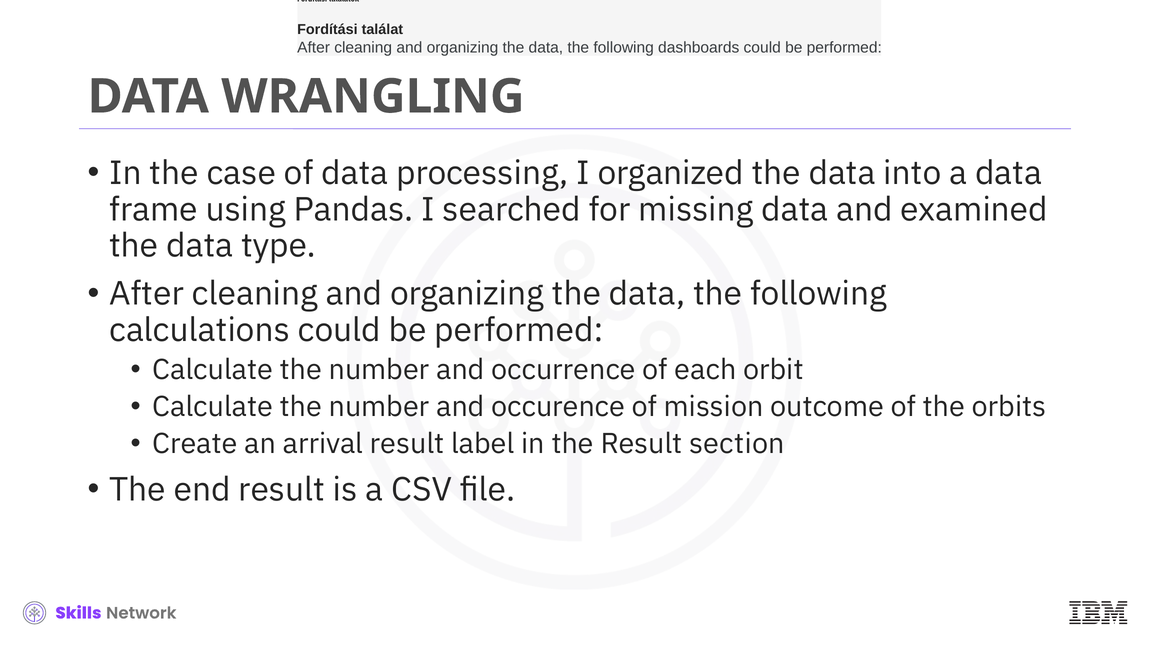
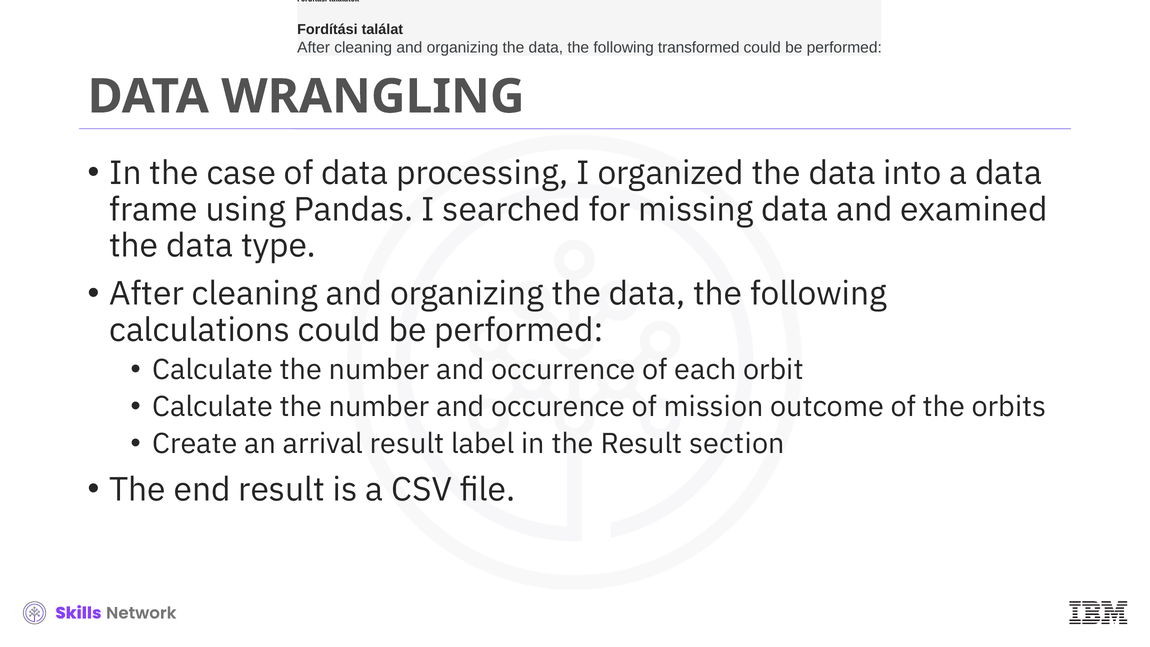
dashboards: dashboards -> transformed
